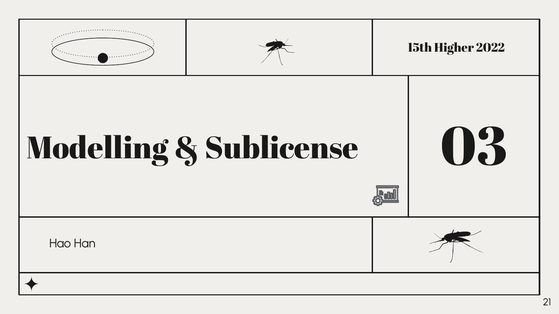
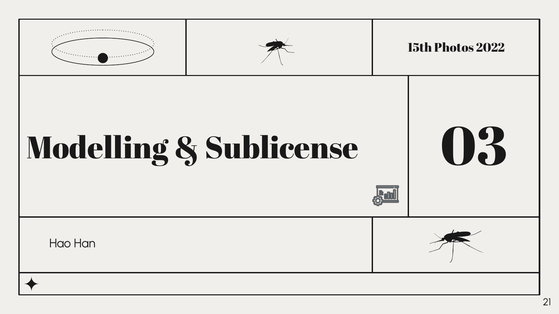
Higher: Higher -> Photos
